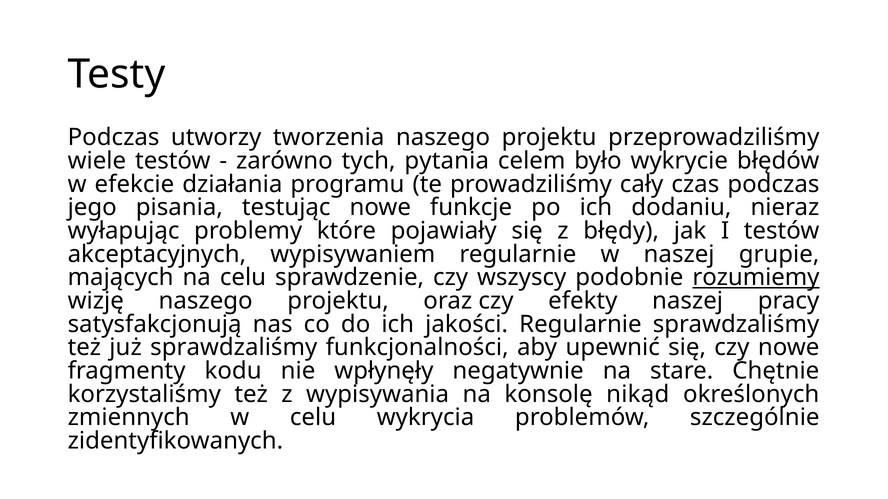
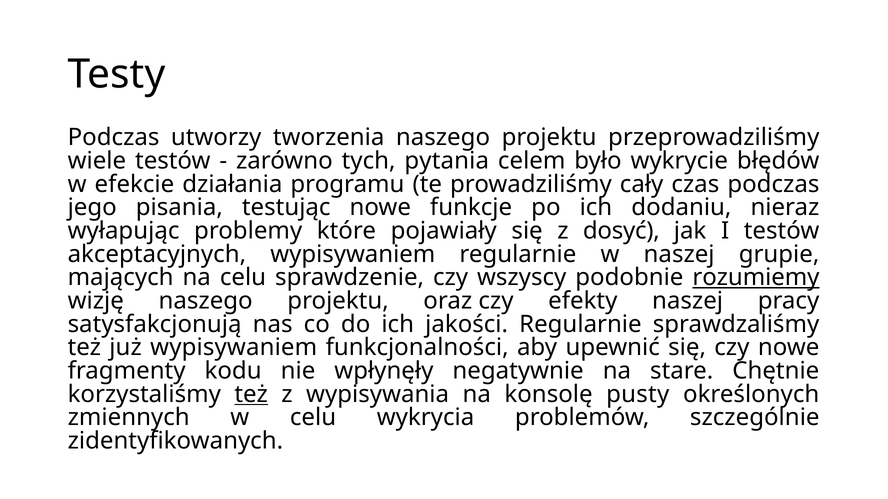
błędy: błędy -> dosyć
już sprawdzaliśmy: sprawdzaliśmy -> wypisywaniem
też at (251, 395) underline: none -> present
nikąd: nikąd -> pusty
